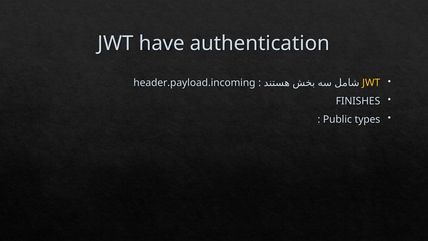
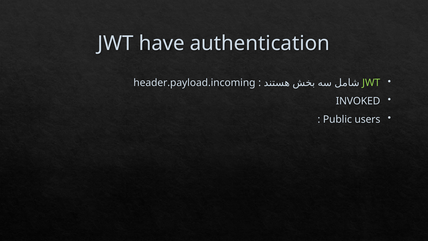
JWT at (371, 83) colour: yellow -> light green
FINISHES: FINISHES -> INVOKED
types: types -> users
